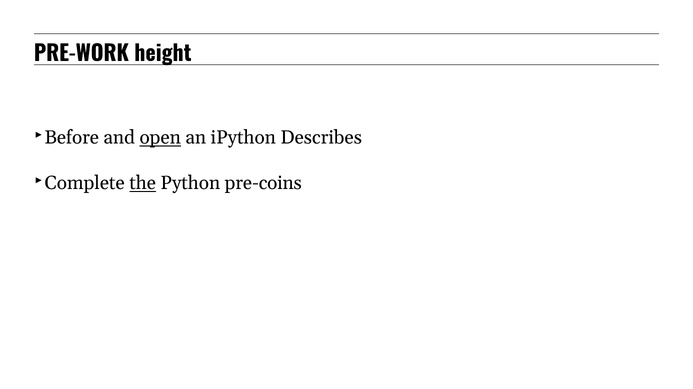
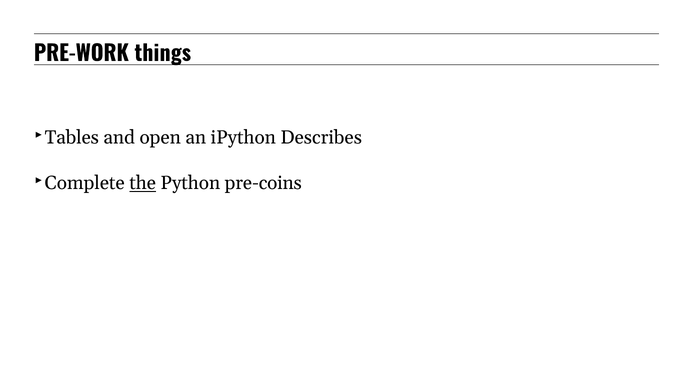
height: height -> things
Before: Before -> Tables
open underline: present -> none
